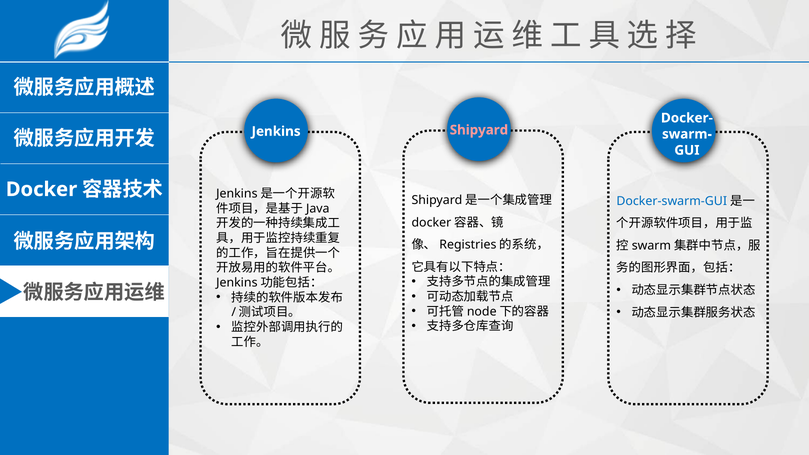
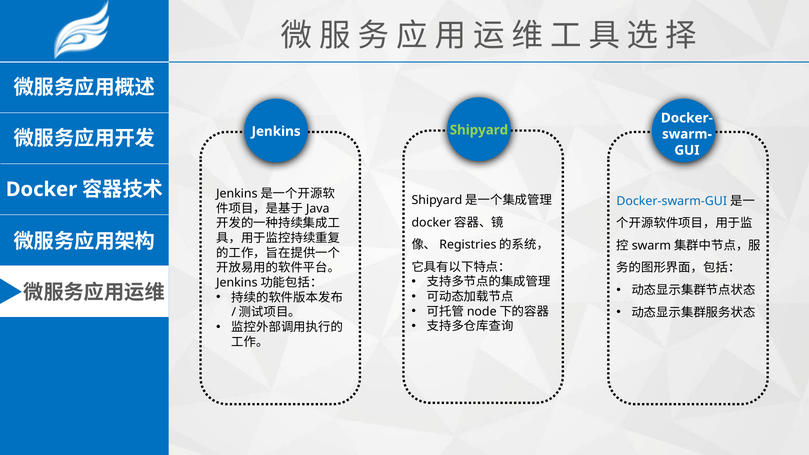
Shipyard at (479, 130) colour: pink -> light green
